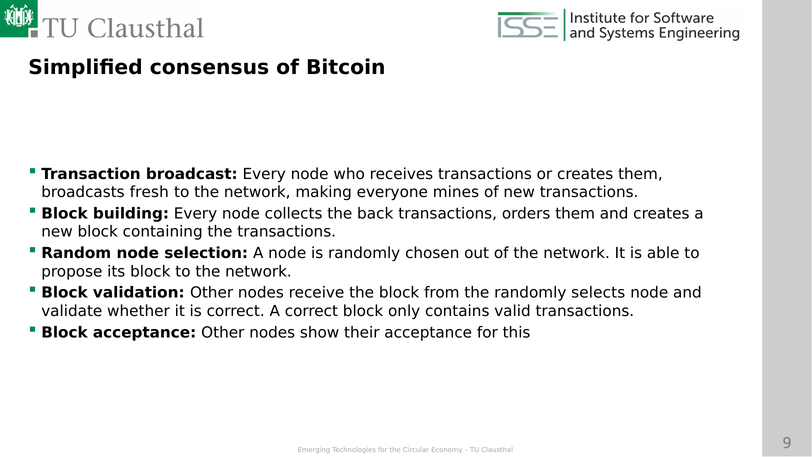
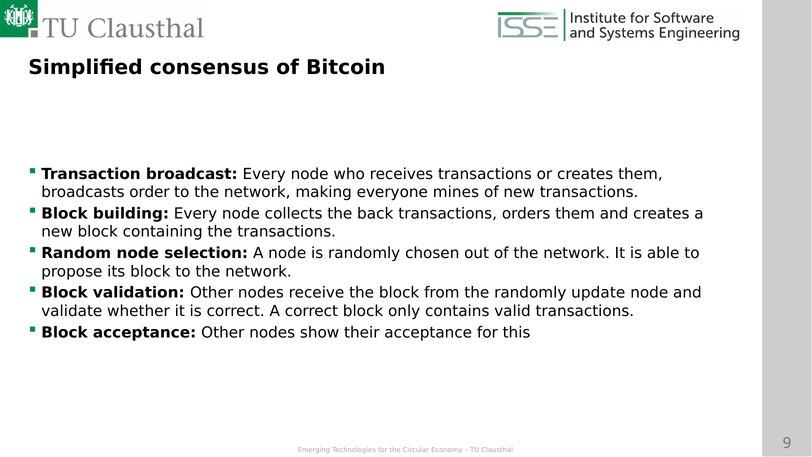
fresh: fresh -> order
selects: selects -> update
